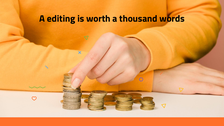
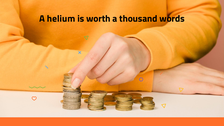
editing: editing -> helium
